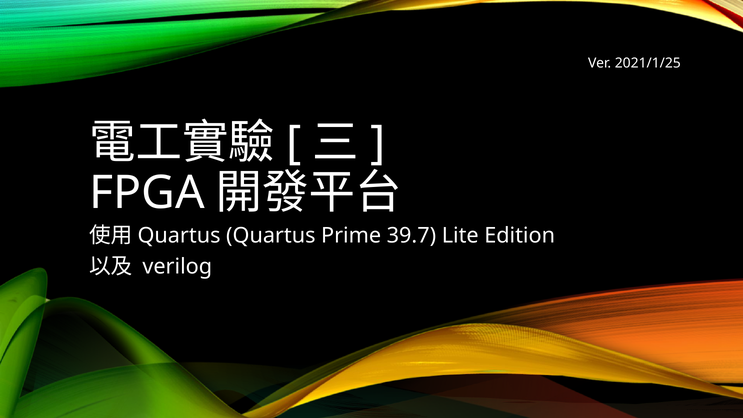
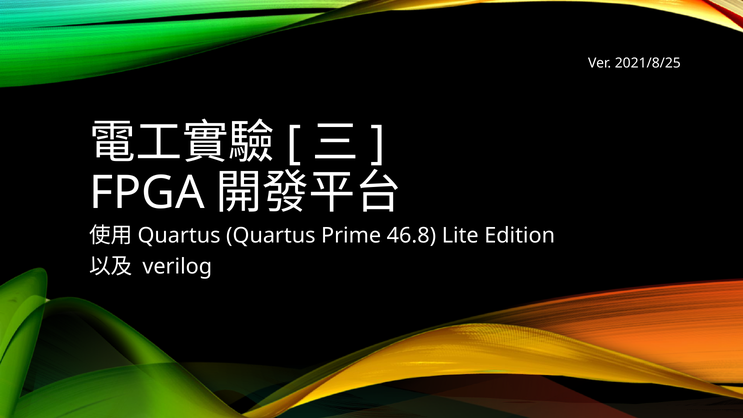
2021/1/25: 2021/1/25 -> 2021/8/25
39.7: 39.7 -> 46.8
